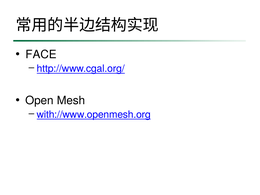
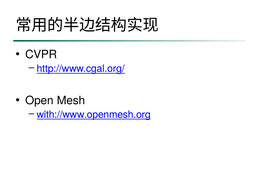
FACE: FACE -> CVPR
